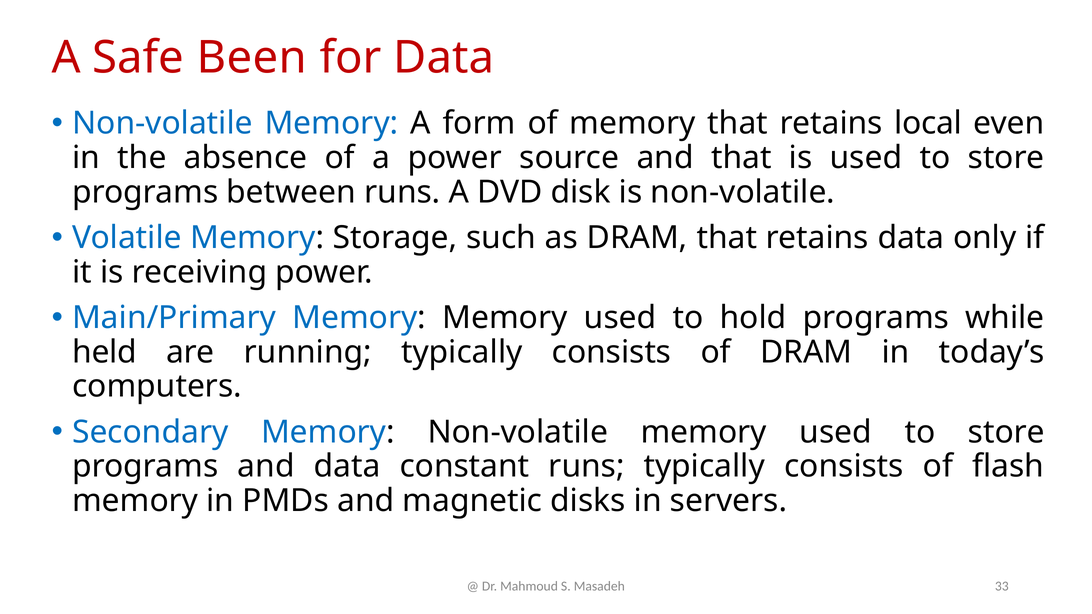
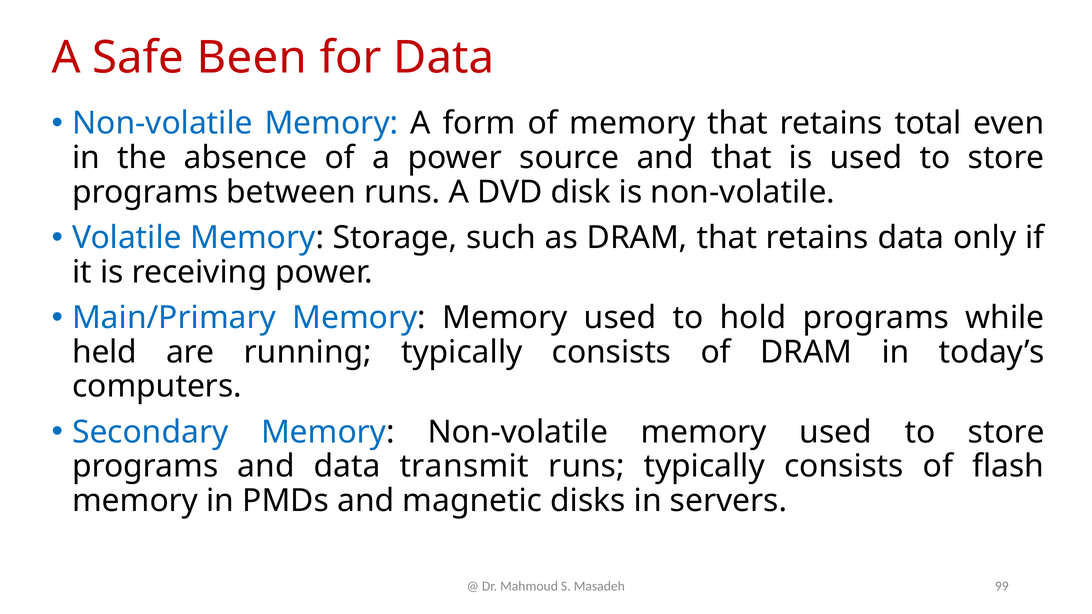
local: local -> total
constant: constant -> transmit
33: 33 -> 99
